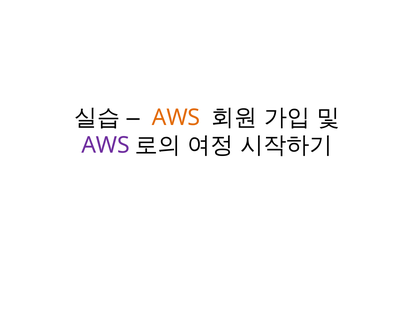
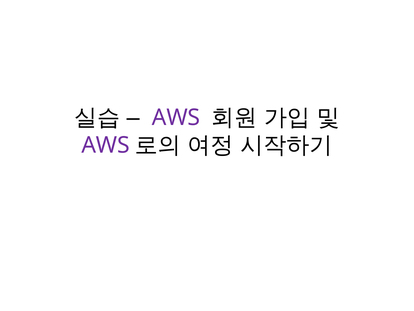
AWS at (176, 118) colour: orange -> purple
